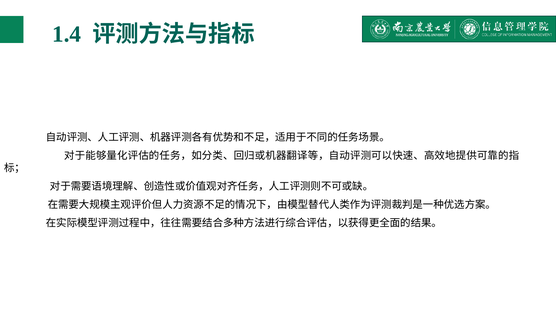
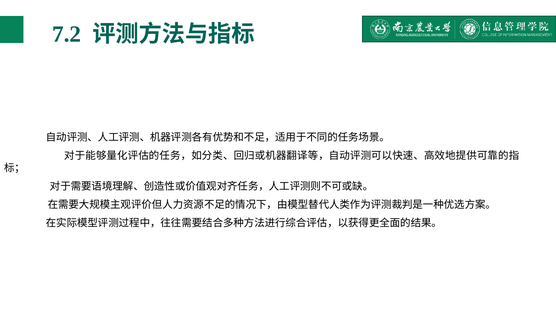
1.4: 1.4 -> 7.2
